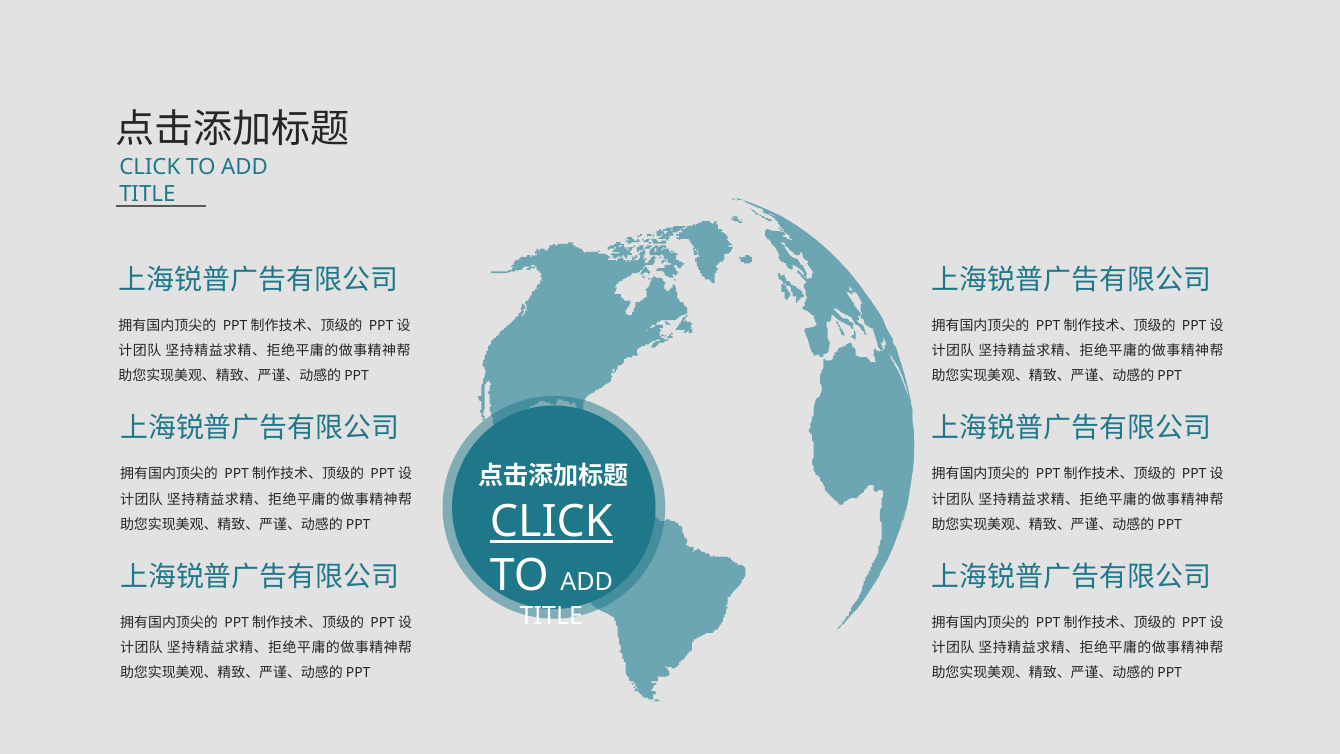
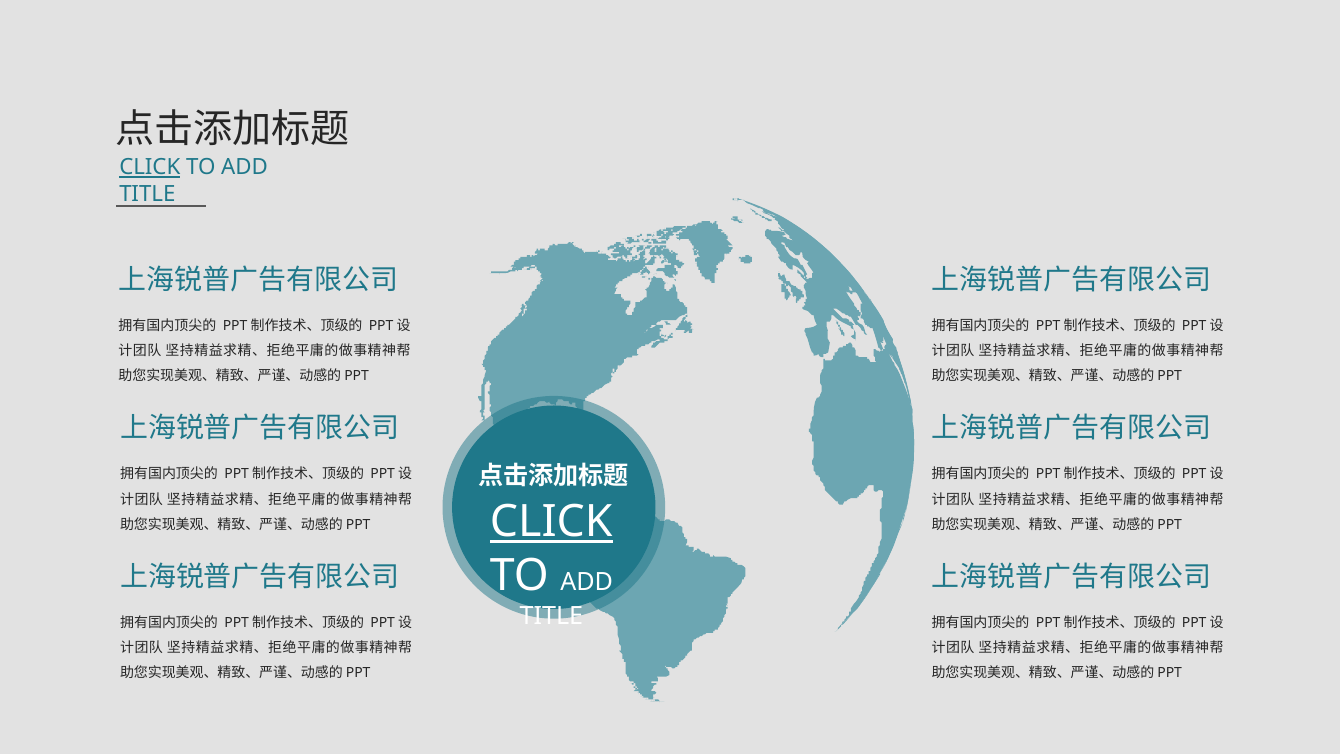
CLICK at (150, 167) underline: none -> present
